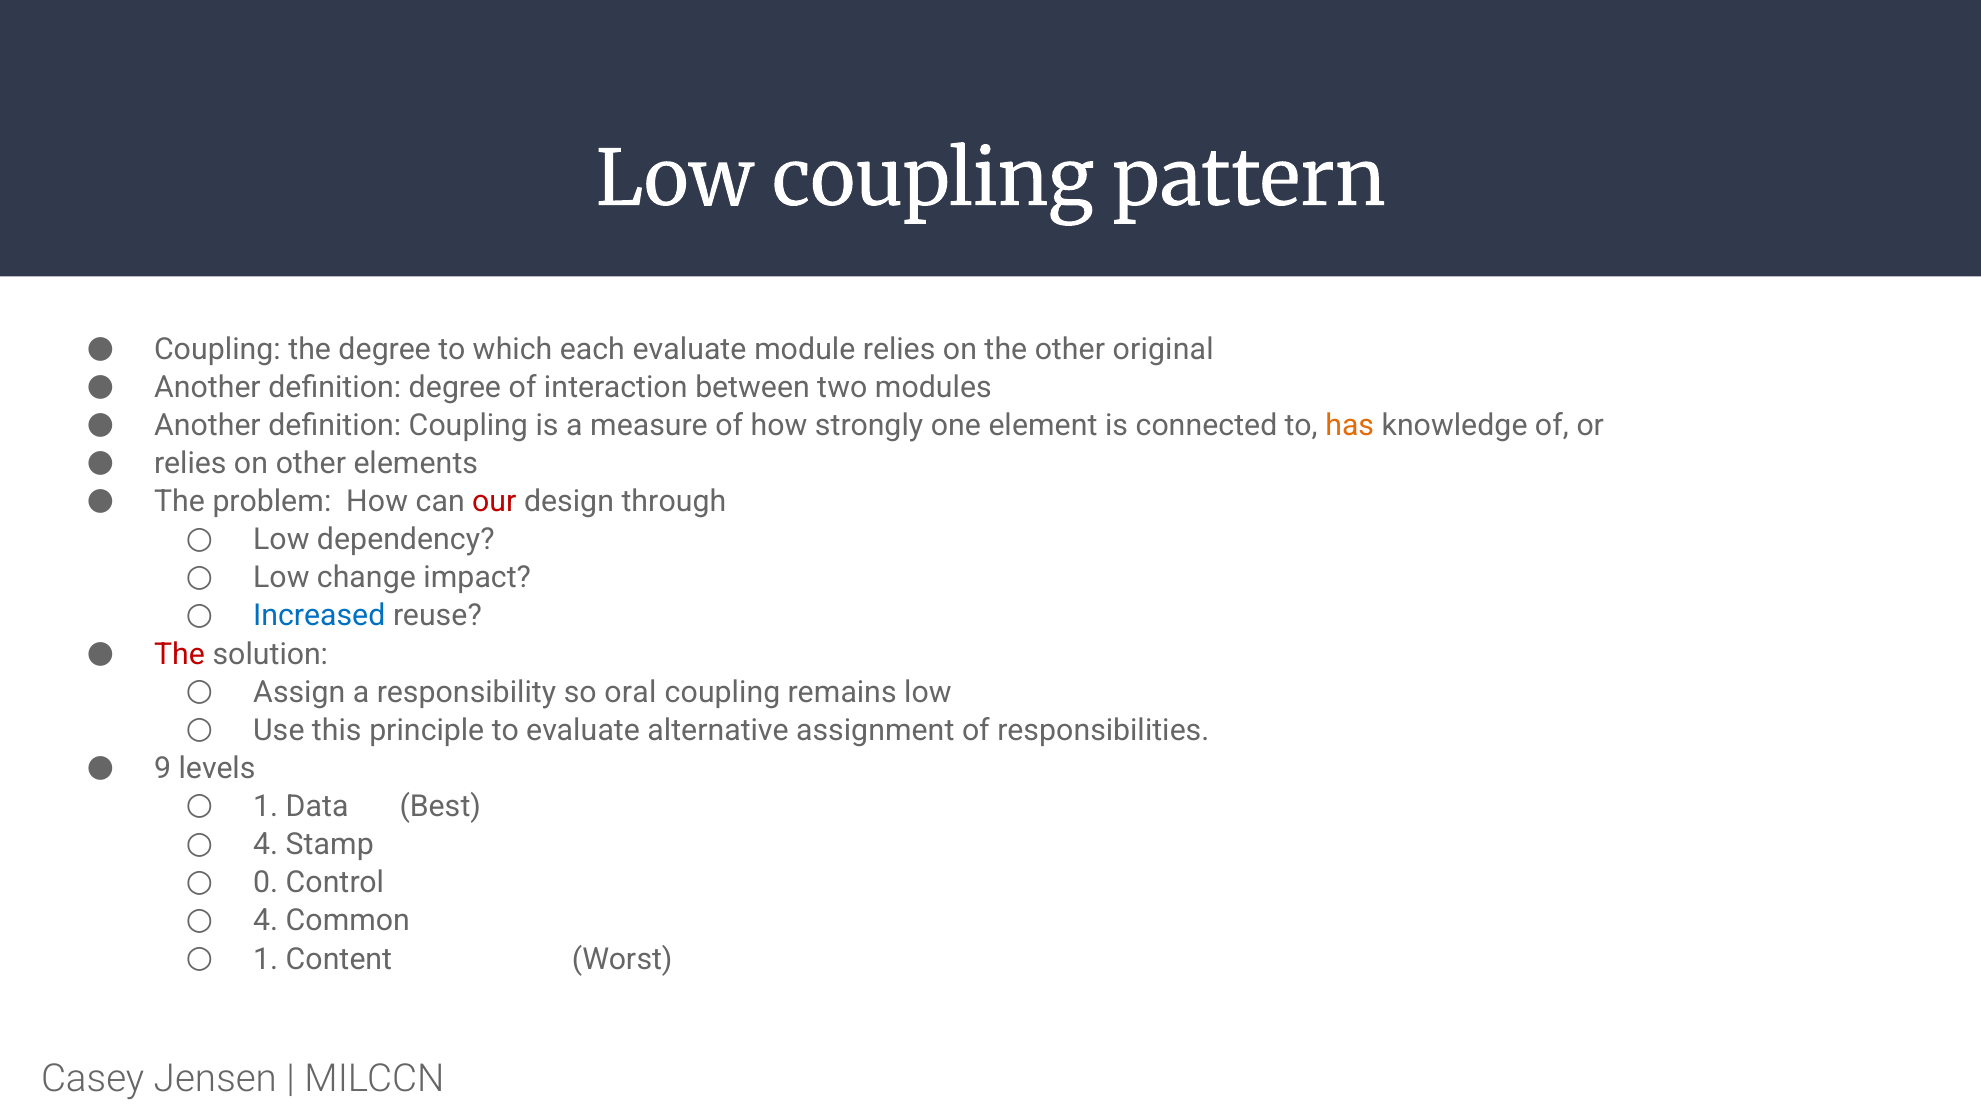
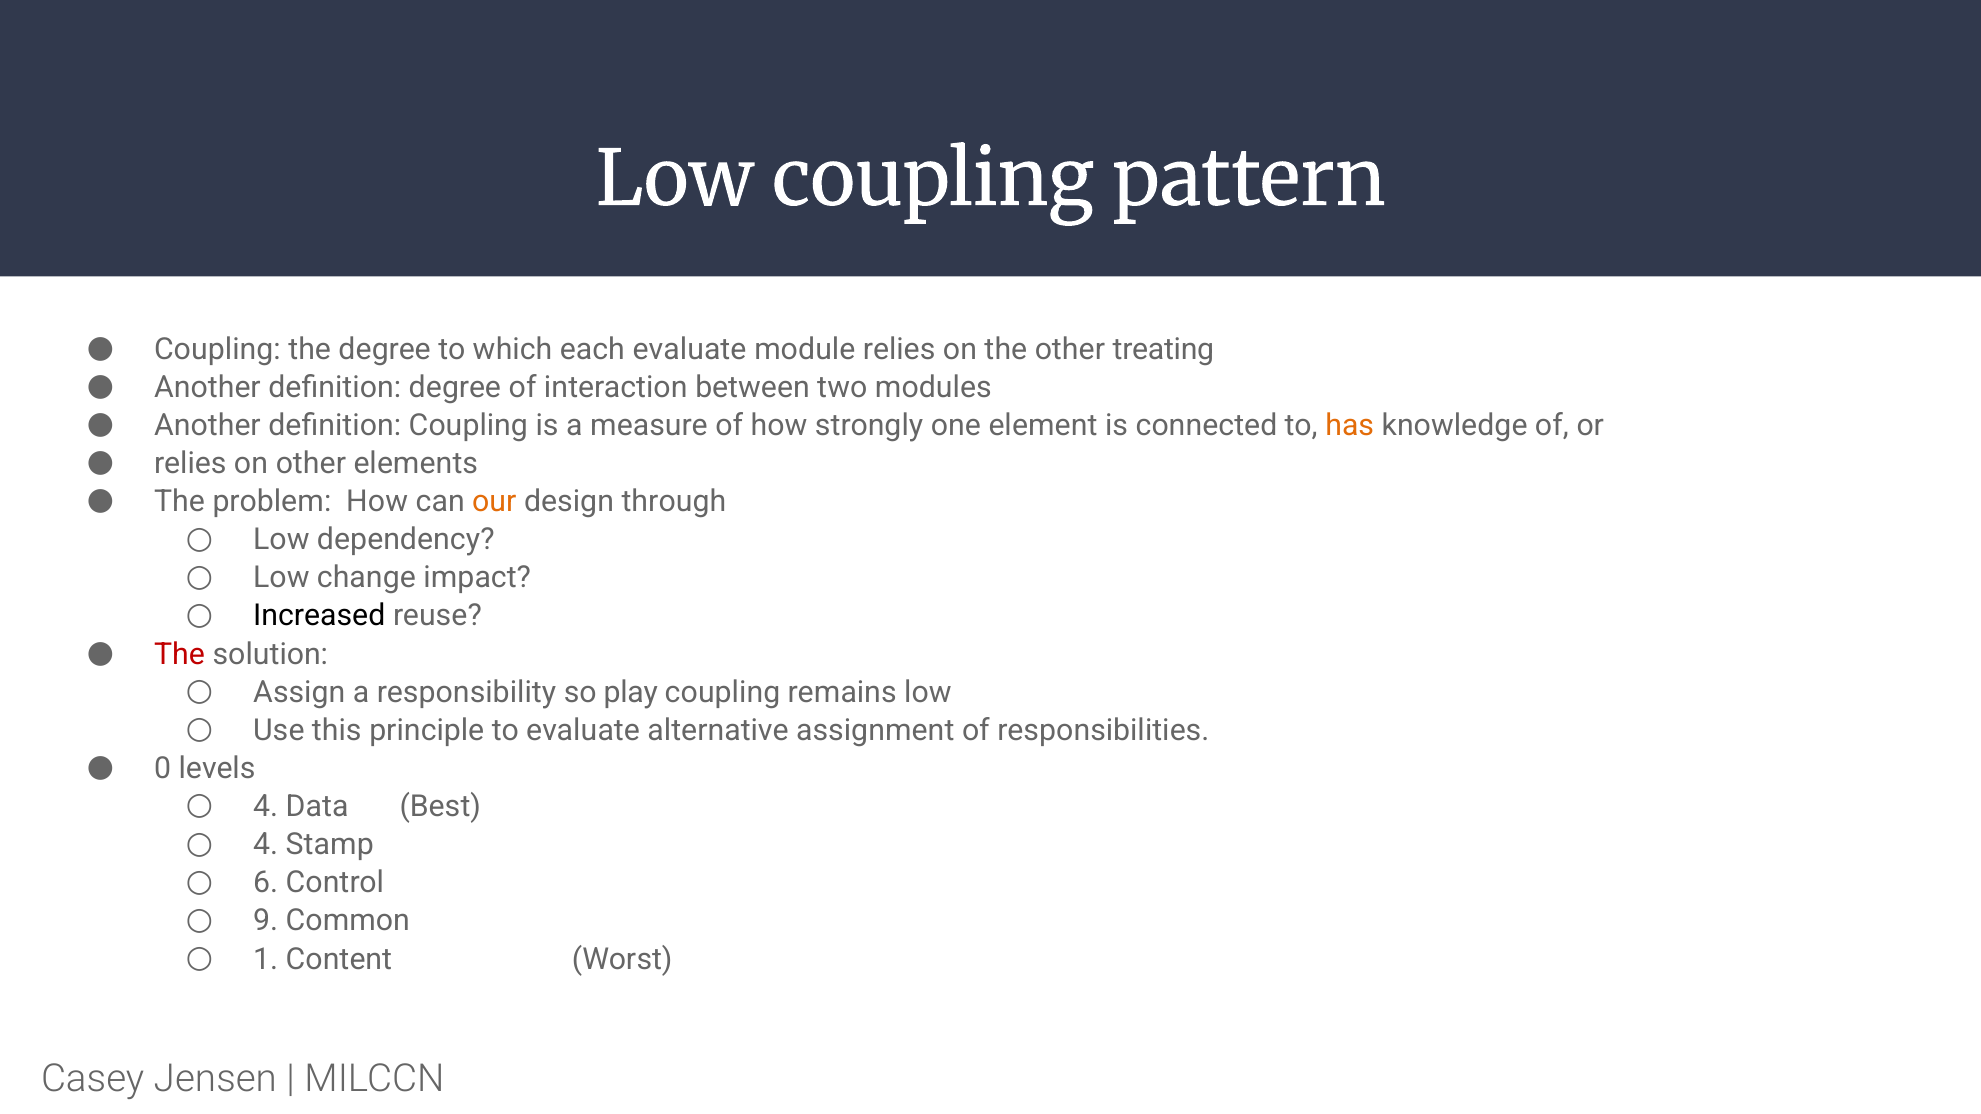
original: original -> treating
our colour: red -> orange
Increased colour: blue -> black
oral: oral -> play
9: 9 -> 0
1 at (266, 807): 1 -> 4
0: 0 -> 6
4 at (266, 921): 4 -> 9
